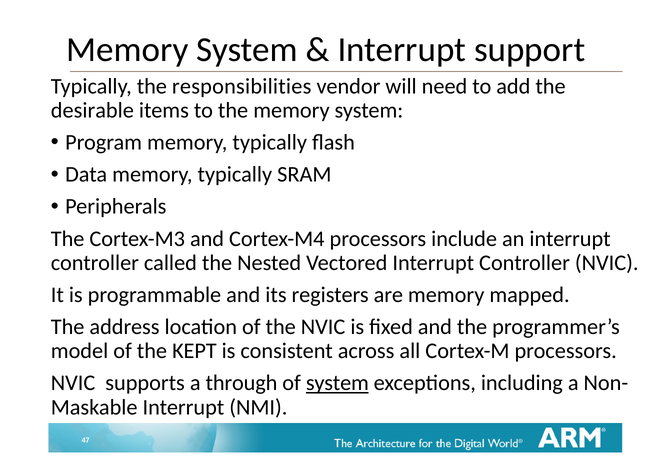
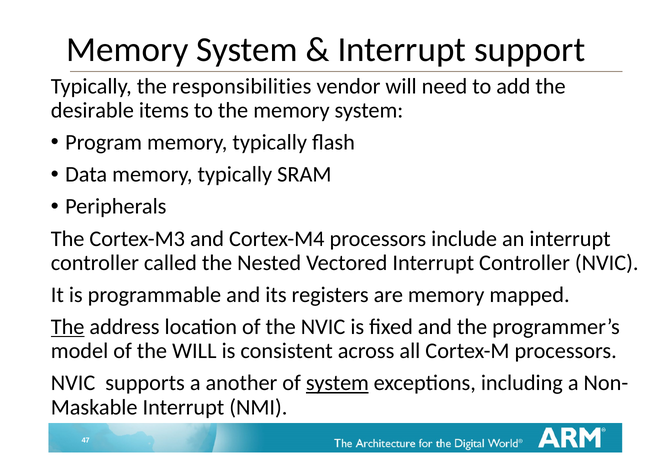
The at (68, 327) underline: none -> present
the KEPT: KEPT -> WILL
through: through -> another
